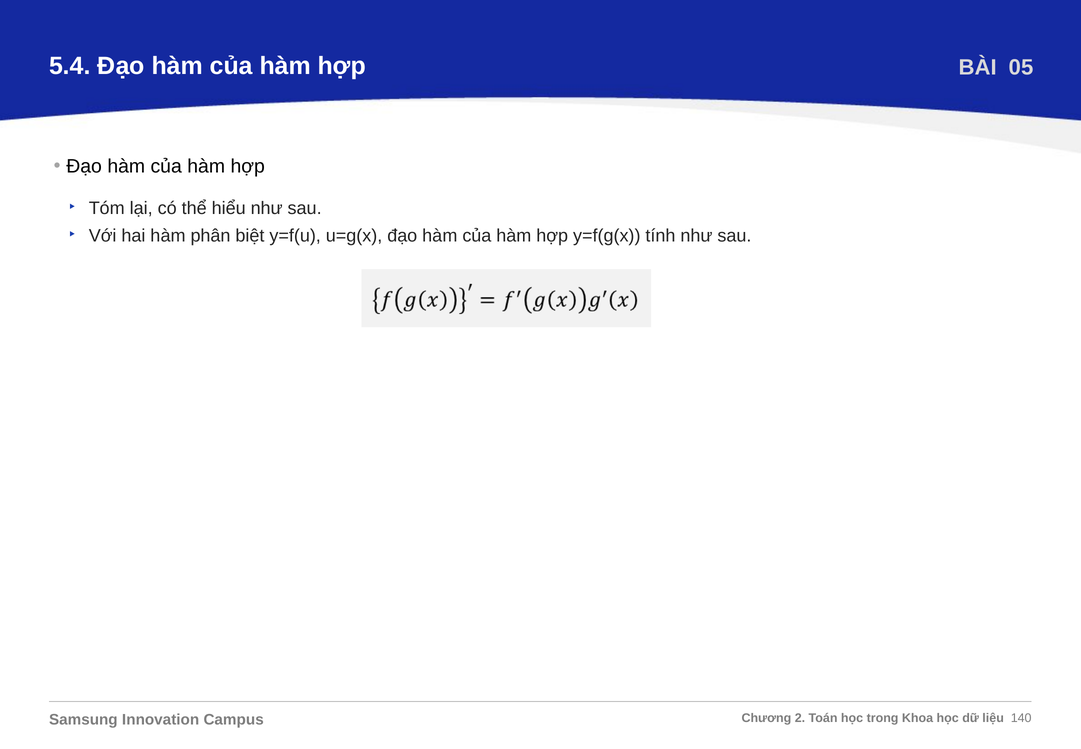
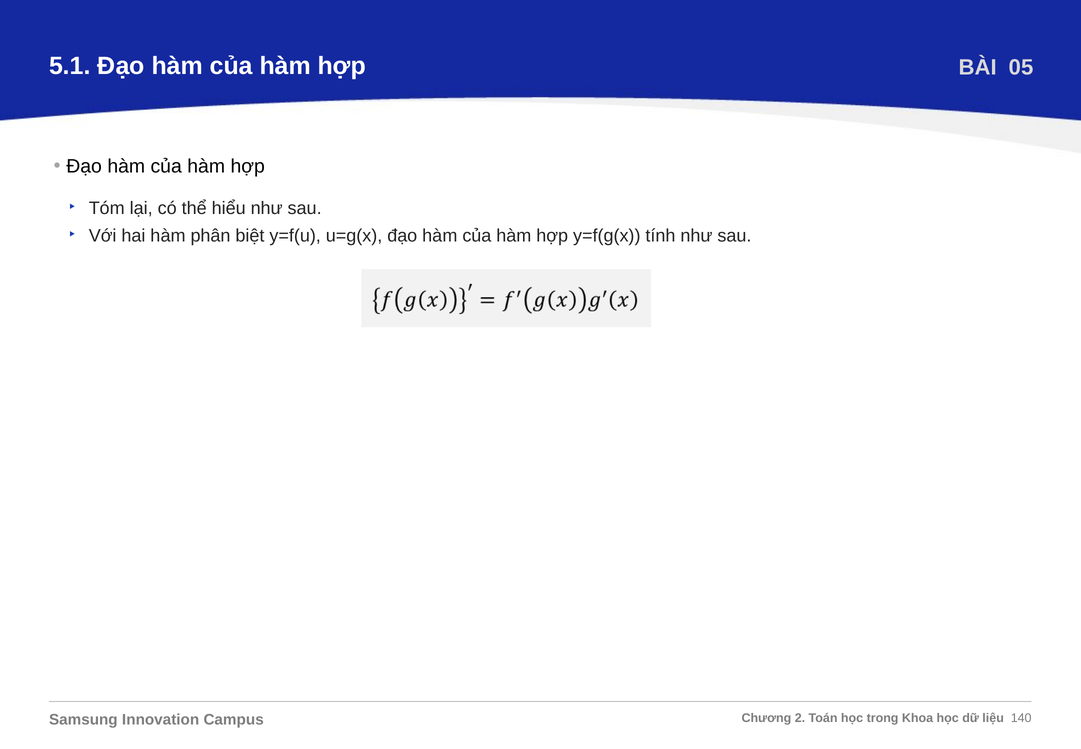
5.4: 5.4 -> 5.1
